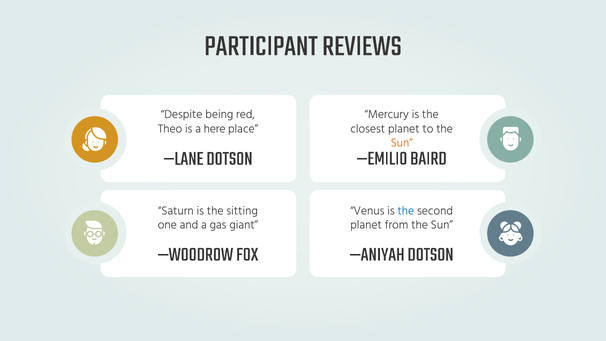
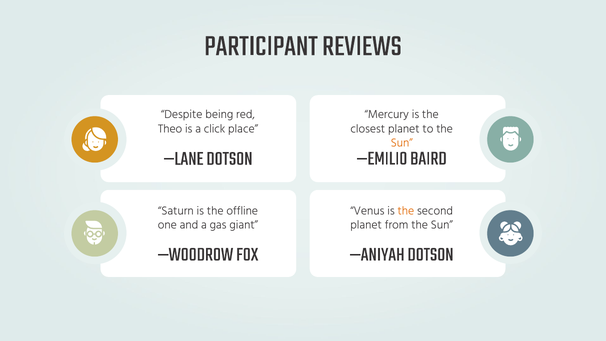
here: here -> click
sitting: sitting -> offline
the at (406, 211) colour: blue -> orange
